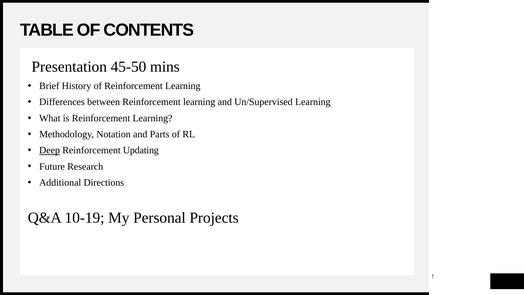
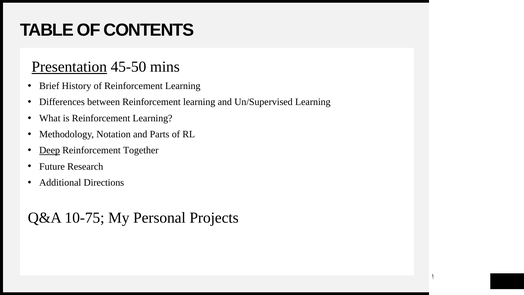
Presentation underline: none -> present
Updating: Updating -> Together
10-19: 10-19 -> 10-75
